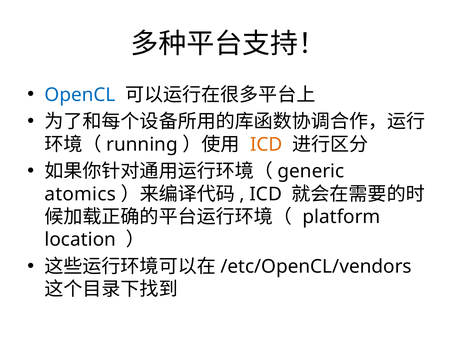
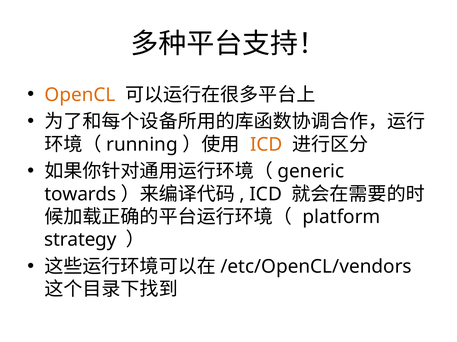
OpenCL colour: blue -> orange
atomics: atomics -> towards
location: location -> strategy
